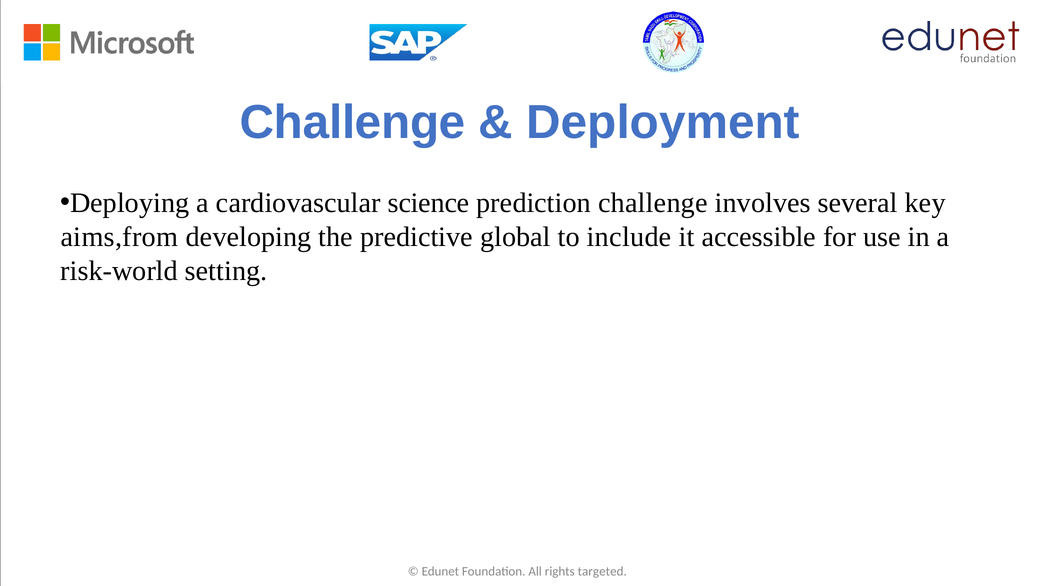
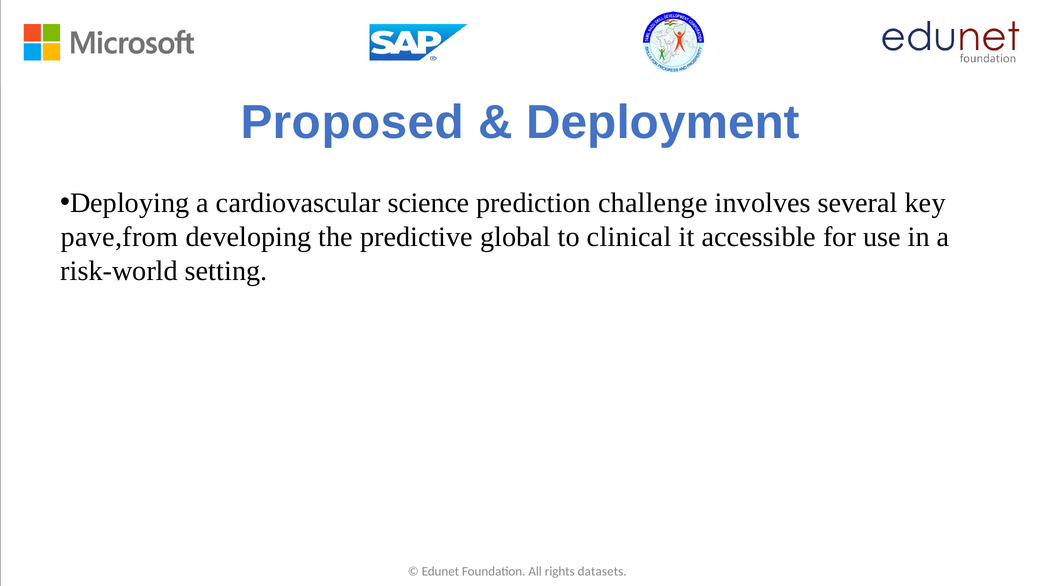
Challenge at (353, 123): Challenge -> Proposed
aims,from: aims,from -> pave,from
include: include -> clinical
targeted: targeted -> datasets
